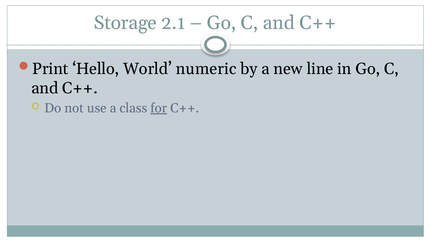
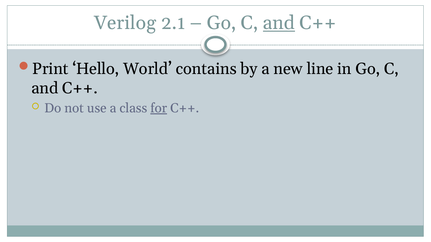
Storage: Storage -> Verilog
and at (279, 23) underline: none -> present
numeric: numeric -> contains
